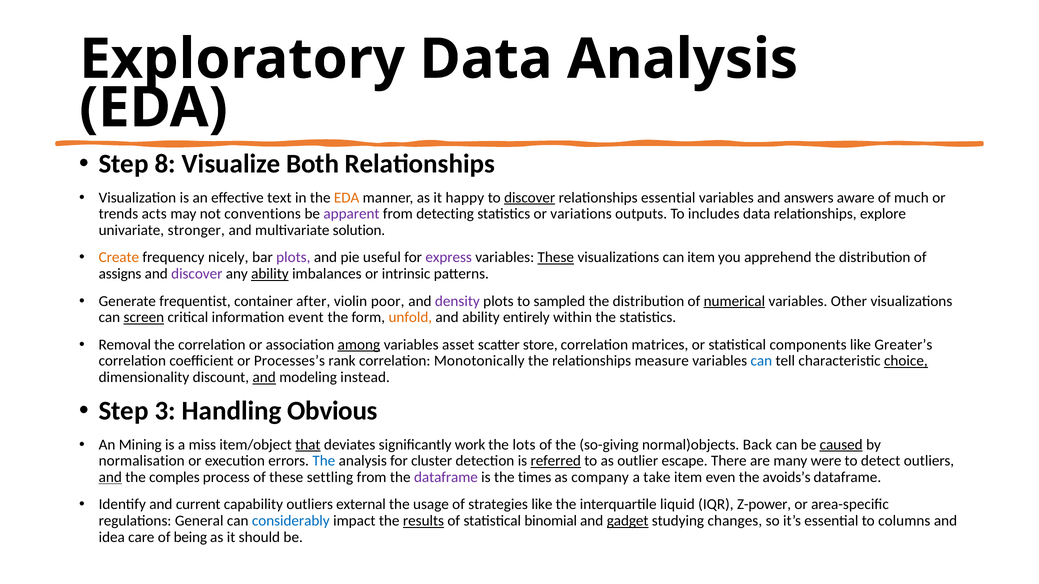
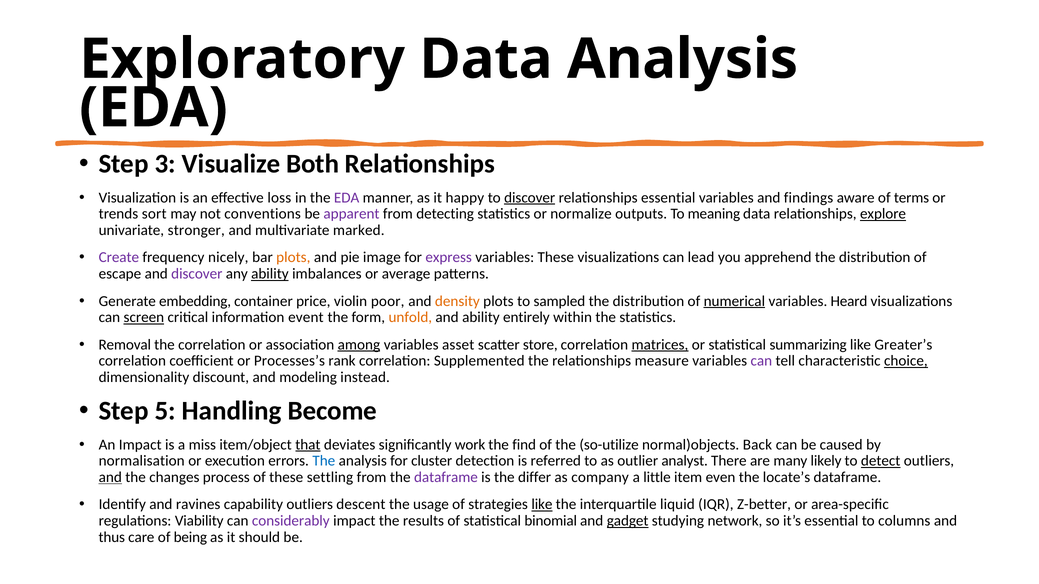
8: 8 -> 3
text: text -> loss
EDA at (347, 198) colour: orange -> purple
answers: answers -> findings
much: much -> terms
acts: acts -> sort
variations: variations -> normalize
includes: includes -> meaning
explore underline: none -> present
solution: solution -> marked
Create colour: orange -> purple
plots at (293, 258) colour: purple -> orange
useful: useful -> image
These at (556, 258) underline: present -> none
can item: item -> lead
assigns: assigns -> escape
intrinsic: intrinsic -> average
frequentist: frequentist -> embedding
after: after -> price
density colour: purple -> orange
Other: Other -> Heard
matrices underline: none -> present
components: components -> summarizing
Monotonically: Monotonically -> Supplemented
can at (761, 361) colour: blue -> purple
and at (264, 378) underline: present -> none
3: 3 -> 5
Obvious: Obvious -> Become
An Mining: Mining -> Impact
lots: lots -> find
so-giving: so-giving -> so-utilize
caused underline: present -> none
referred underline: present -> none
escape: escape -> analyst
were: were -> likely
detect underline: none -> present
comples: comples -> changes
times: times -> differ
take: take -> little
avoids’s: avoids’s -> locate’s
current: current -> ravines
external: external -> descent
like at (542, 505) underline: none -> present
Z-power: Z-power -> Z-better
General: General -> Viability
considerably colour: blue -> purple
results underline: present -> none
changes: changes -> network
idea: idea -> thus
